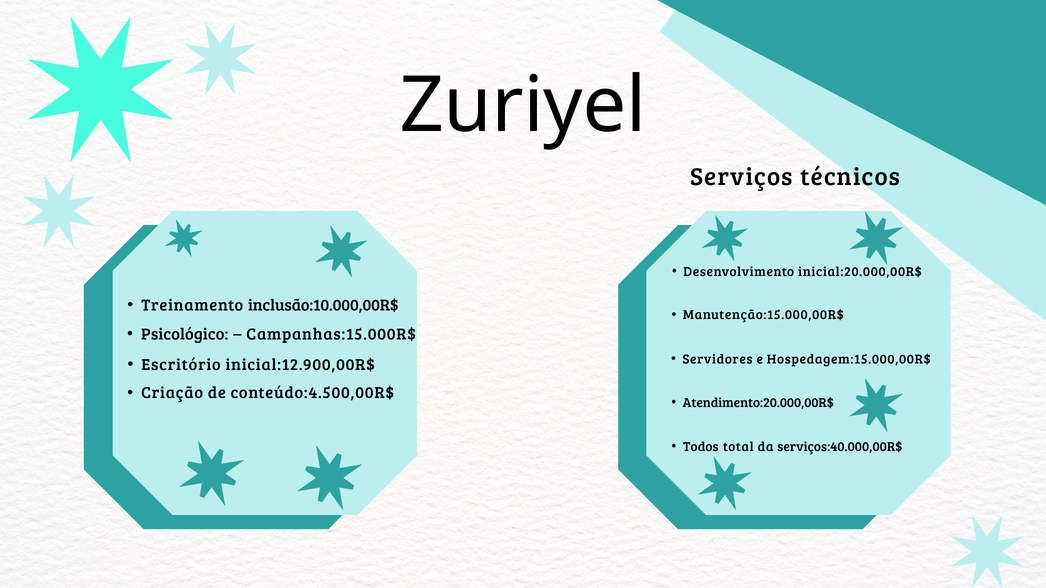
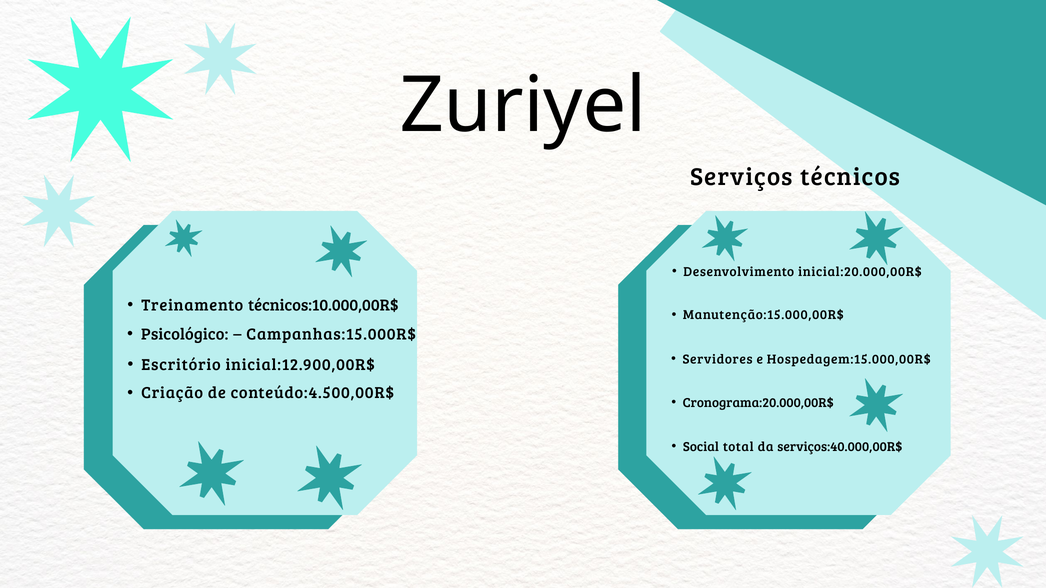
inclusão:10.000,00R$: inclusão:10.000,00R$ -> técnicos:10.000,00R$
Atendimento:20.000,00R$: Atendimento:20.000,00R$ -> Cronograma:20.000,00R$
Todos: Todos -> Social
